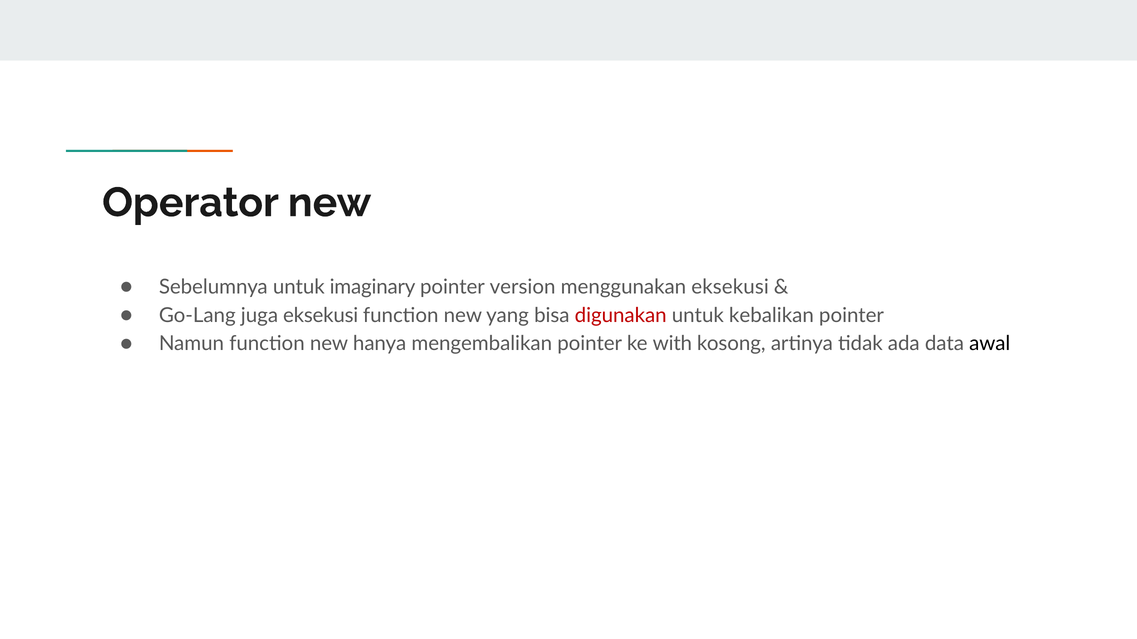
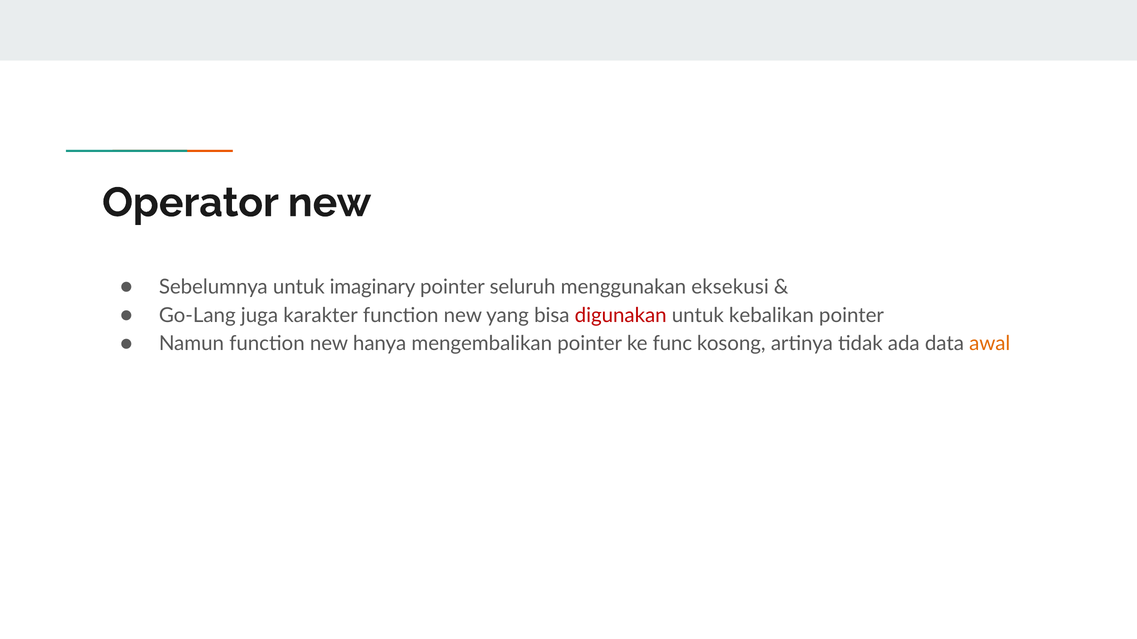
version: version -> seluruh
juga eksekusi: eksekusi -> karakter
with: with -> func
awal colour: black -> orange
